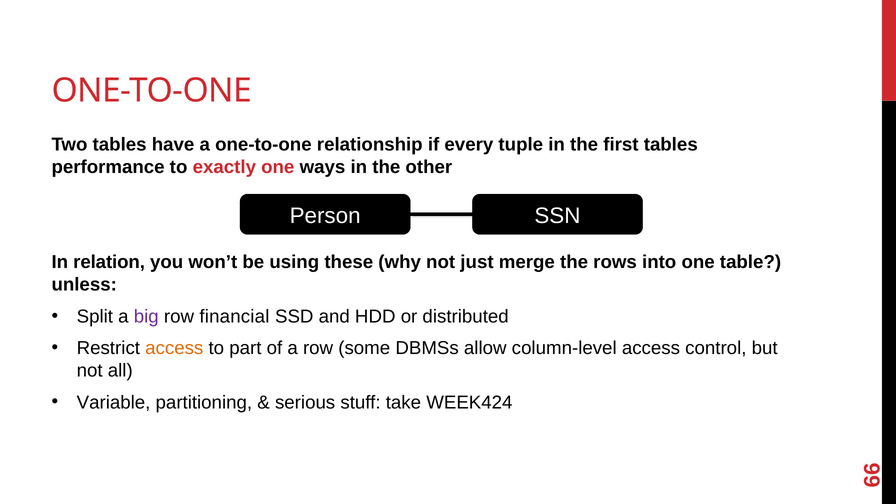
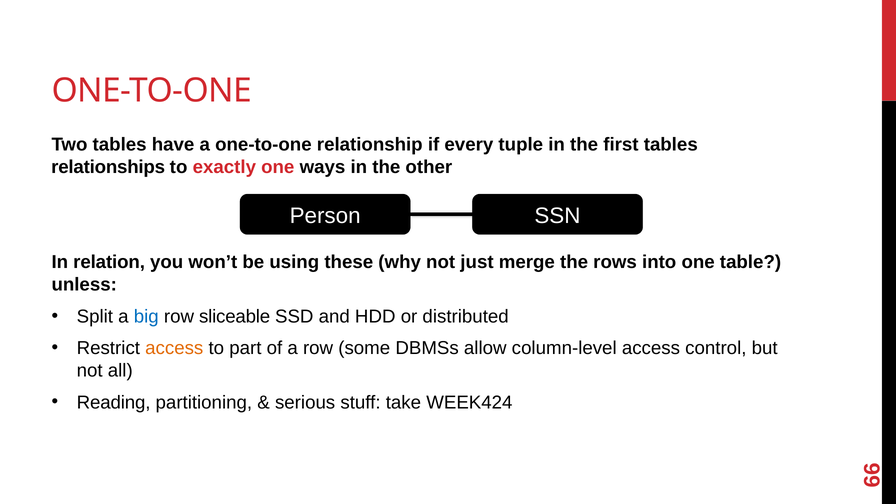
performance: performance -> relationships
big colour: purple -> blue
financial: financial -> sliceable
Variable: Variable -> Reading
